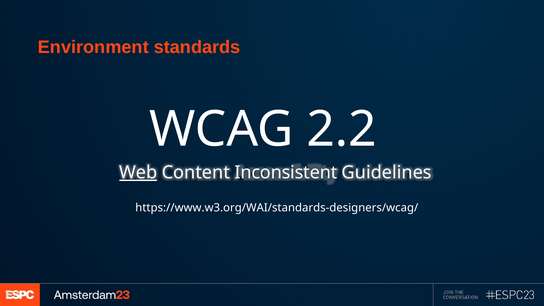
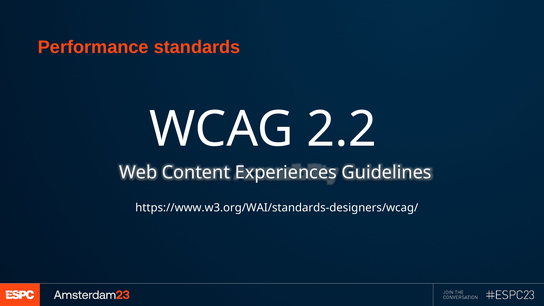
Environment: Environment -> Performance
Web underline: present -> none
Inconsistent: Inconsistent -> Experiences
